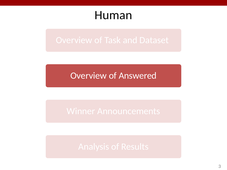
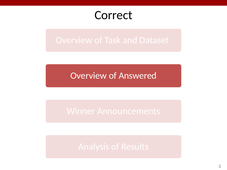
Human: Human -> Correct
